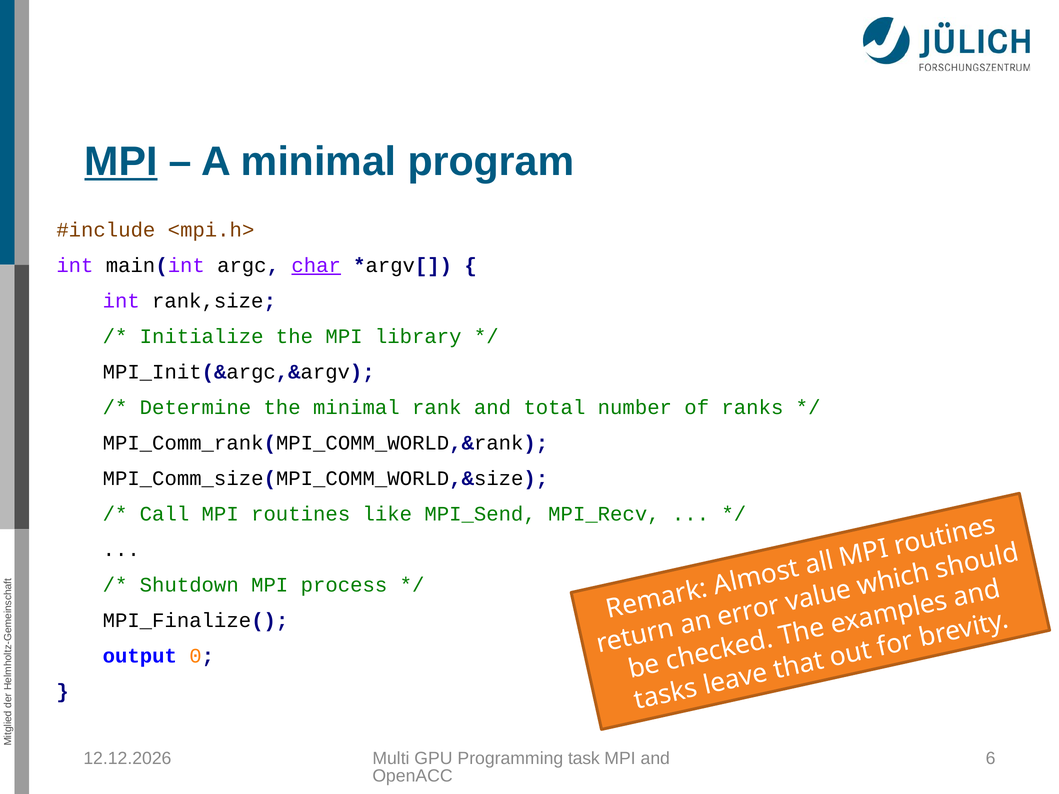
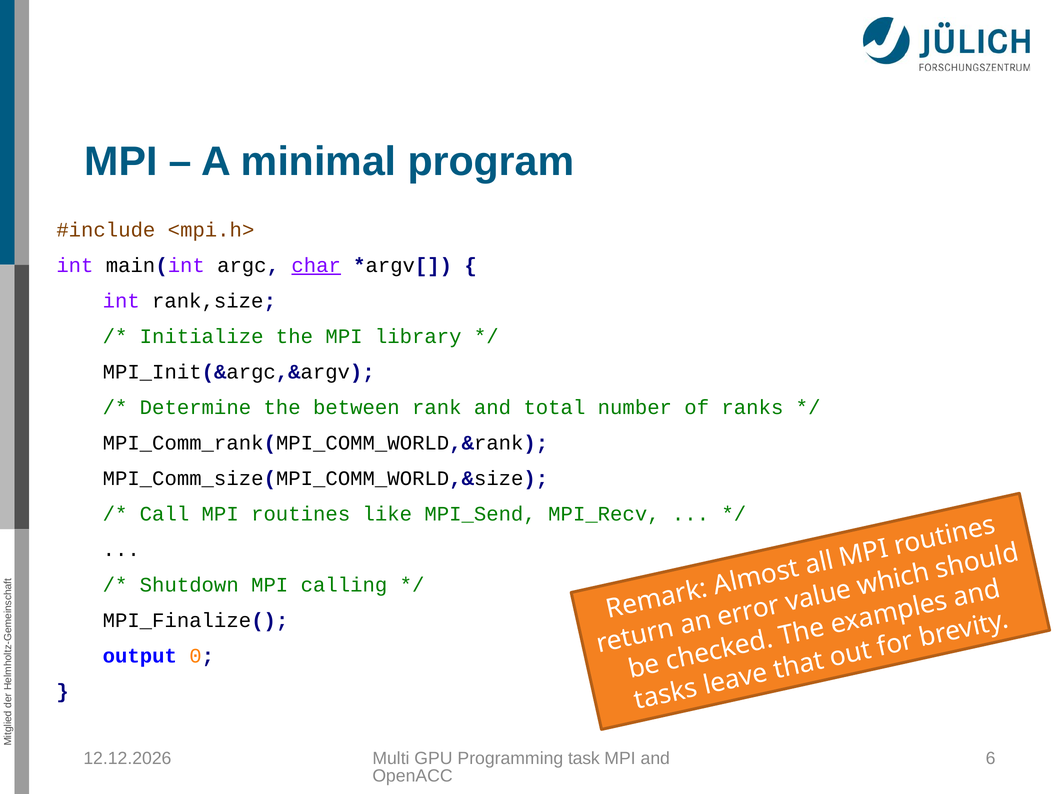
MPI at (121, 162) underline: present -> none
the minimal: minimal -> between
process: process -> calling
